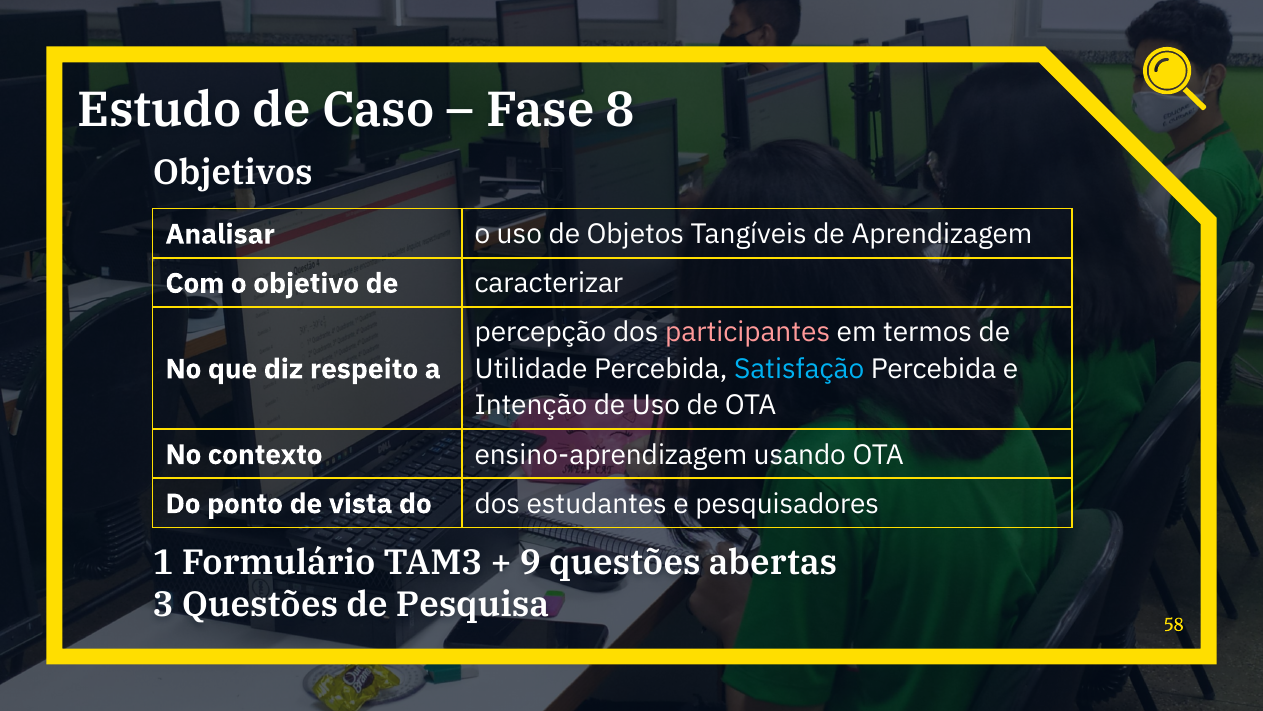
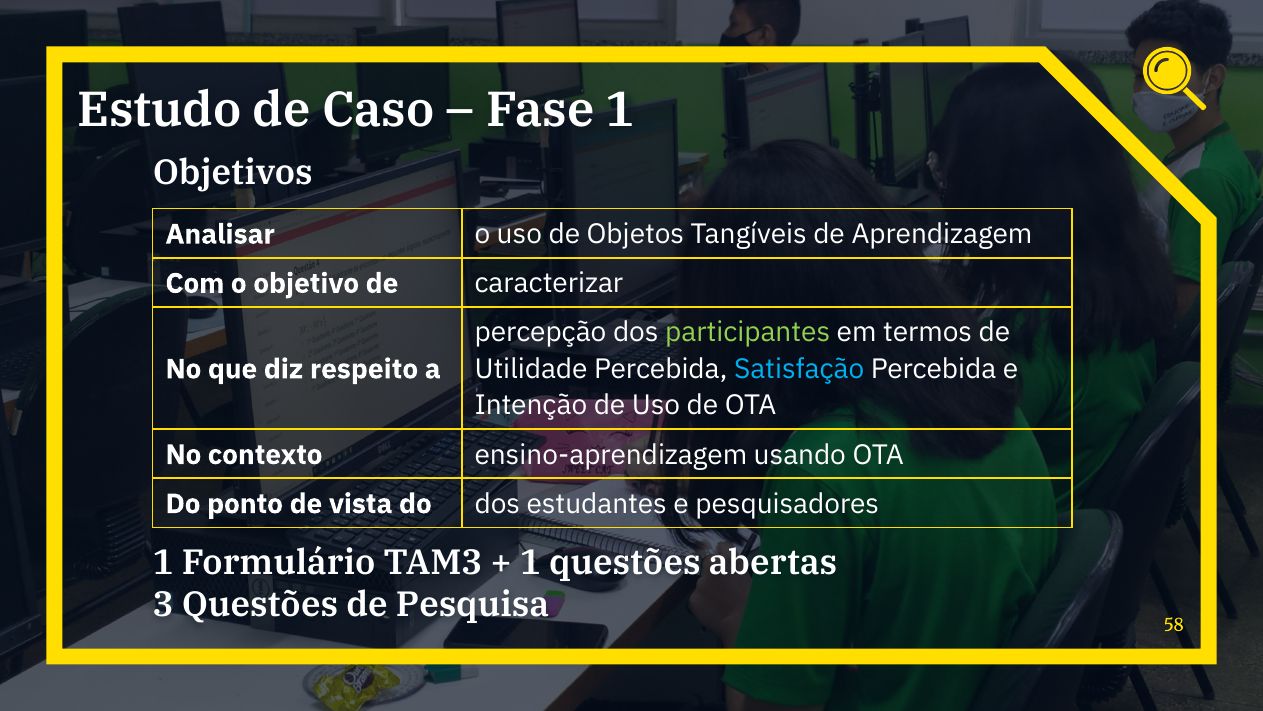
Fase 8: 8 -> 1
participantes colour: pink -> light green
9 at (530, 563): 9 -> 1
